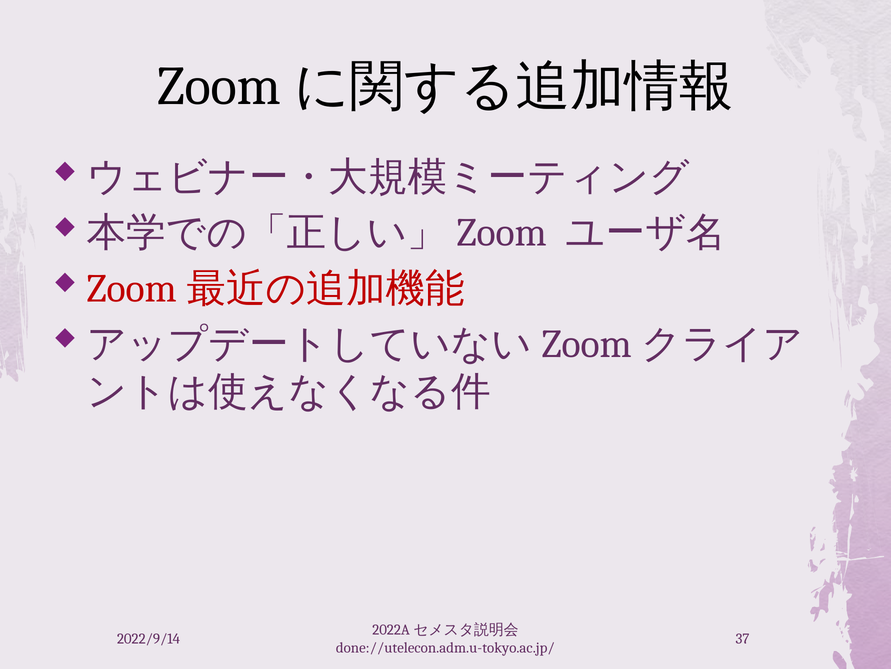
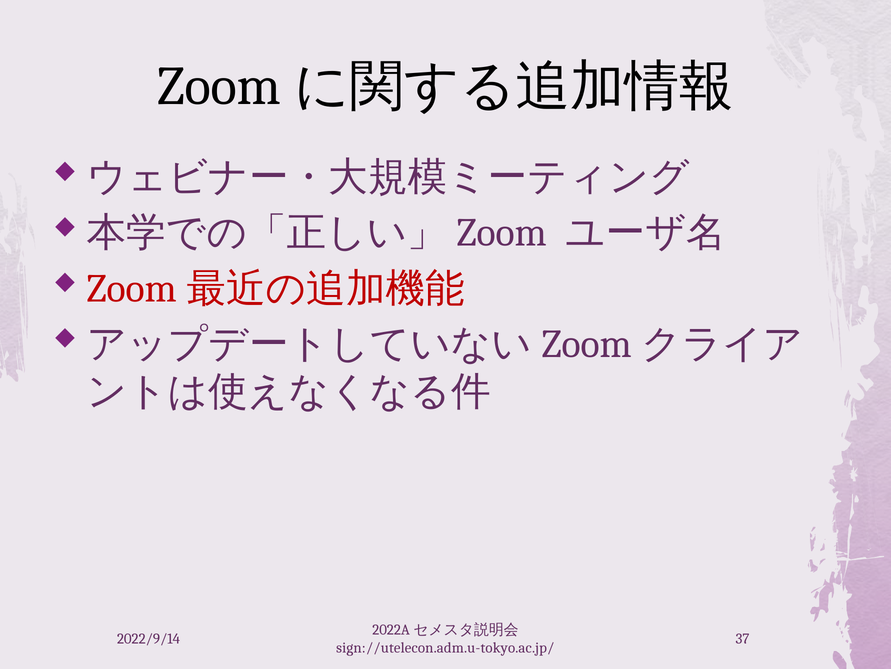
done://utelecon.adm.u-tokyo.ac.jp/: done://utelecon.adm.u-tokyo.ac.jp/ -> sign://utelecon.adm.u-tokyo.ac.jp/
